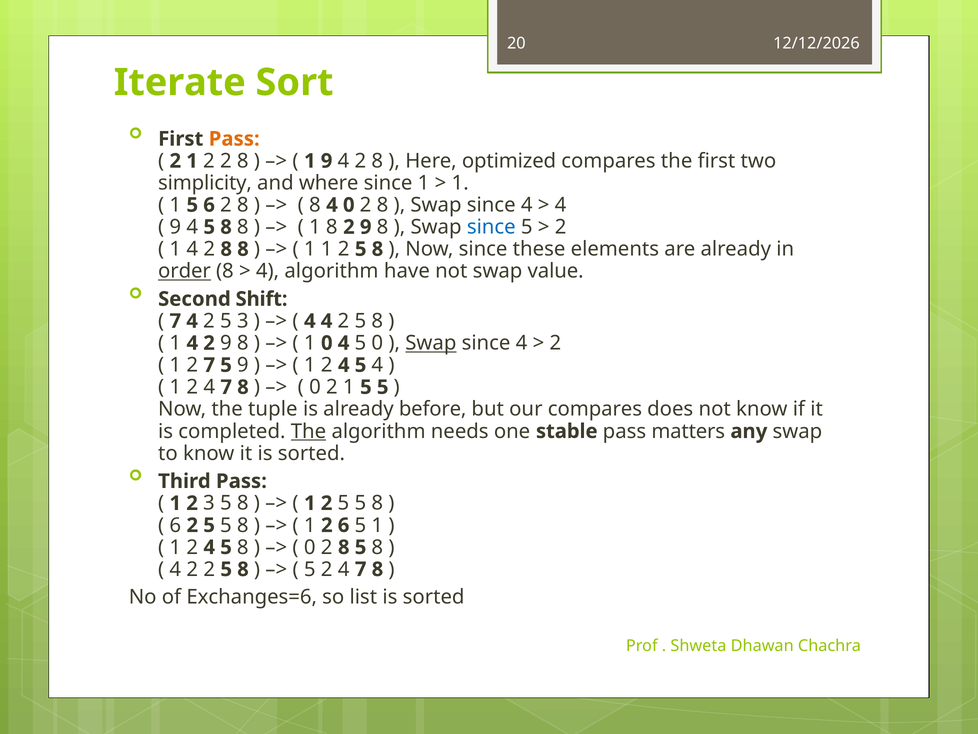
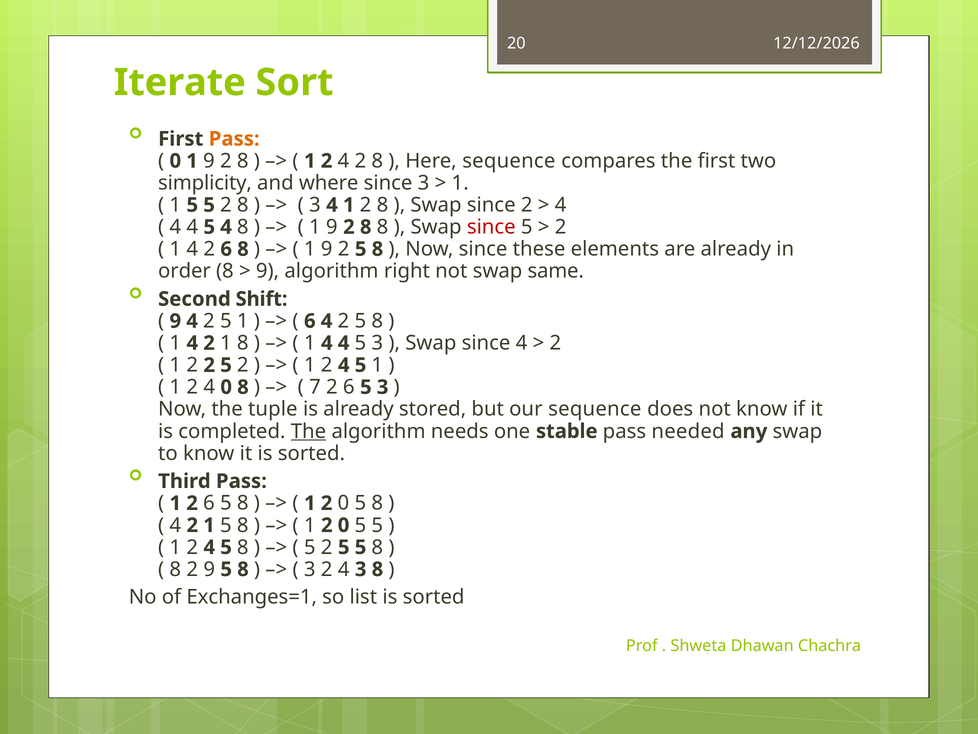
2 at (175, 161): 2 -> 0
2 at (209, 161): 2 -> 9
9 at (327, 161): 9 -> 2
Here optimized: optimized -> sequence
since 1: 1 -> 3
1 5 6: 6 -> 5
8 at (315, 205): 8 -> 3
4 0: 0 -> 1
4 at (527, 205): 4 -> 2
9 at (175, 227): 9 -> 4
8 at (226, 227): 8 -> 4
8 at (332, 227): 8 -> 9
9 at (366, 227): 9 -> 8
since at (491, 227) colour: blue -> red
1 4 2 8: 8 -> 6
1 at (327, 249): 1 -> 9
order underline: present -> none
4 at (268, 271): 4 -> 9
have: have -> right
value: value -> same
7 at (175, 321): 7 -> 9
2 5 3: 3 -> 1
4 at (310, 321): 4 -> 6
1 4 2 9: 9 -> 1
0 at (327, 343): 0 -> 4
4 5 0: 0 -> 3
Swap at (431, 343) underline: present -> none
2 7: 7 -> 2
9 at (243, 365): 9 -> 2
4 5 4: 4 -> 1
1 2 4 7: 7 -> 0
0 at (315, 387): 0 -> 7
1 at (349, 387): 1 -> 6
5 at (383, 387): 5 -> 3
before: before -> stored
our compares: compares -> sequence
matters: matters -> needed
1 2 3: 3 -> 6
5 at (343, 503): 5 -> 0
6 at (175, 525): 6 -> 4
5 at (209, 525): 5 -> 1
6 at (344, 525): 6 -> 0
1 at (377, 525): 1 -> 5
0 at (310, 547): 0 -> 5
8 at (344, 547): 8 -> 5
4 at (175, 569): 4 -> 8
2 at (209, 569): 2 -> 9
5 at (310, 569): 5 -> 3
7 at (361, 569): 7 -> 3
Exchanges=6: Exchanges=6 -> Exchanges=1
